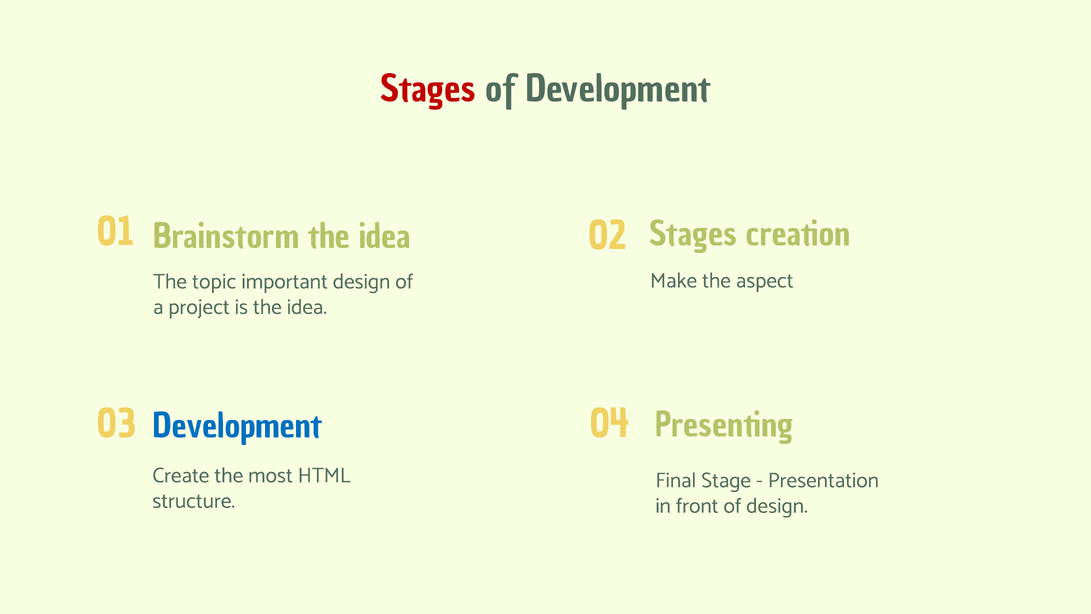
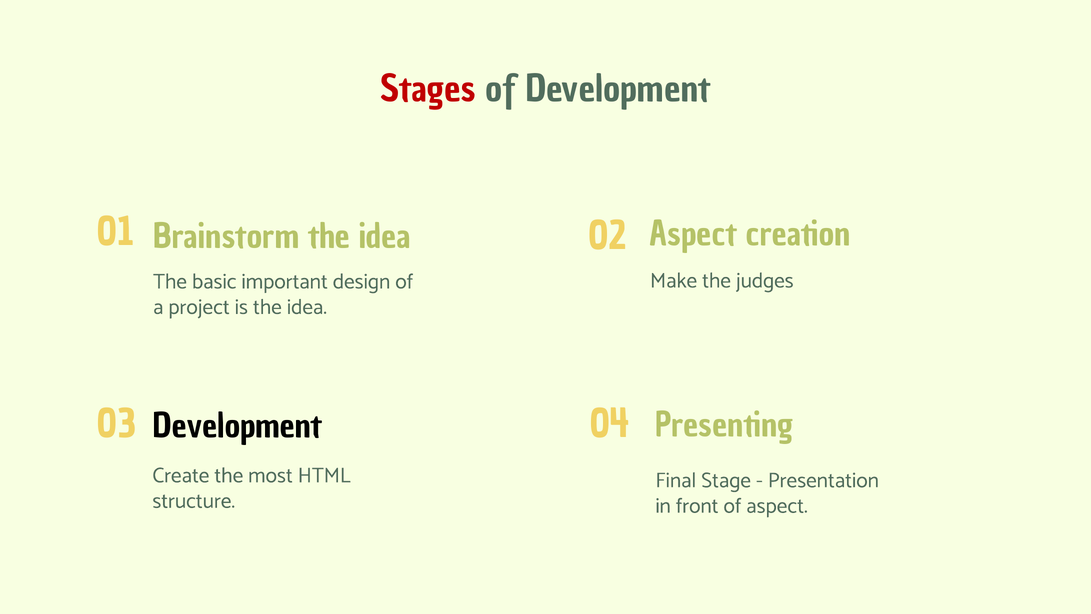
Stages at (693, 234): Stages -> Aspect
aspect: aspect -> judges
topic: topic -> basic
Development at (238, 426) colour: blue -> black
of design: design -> aspect
